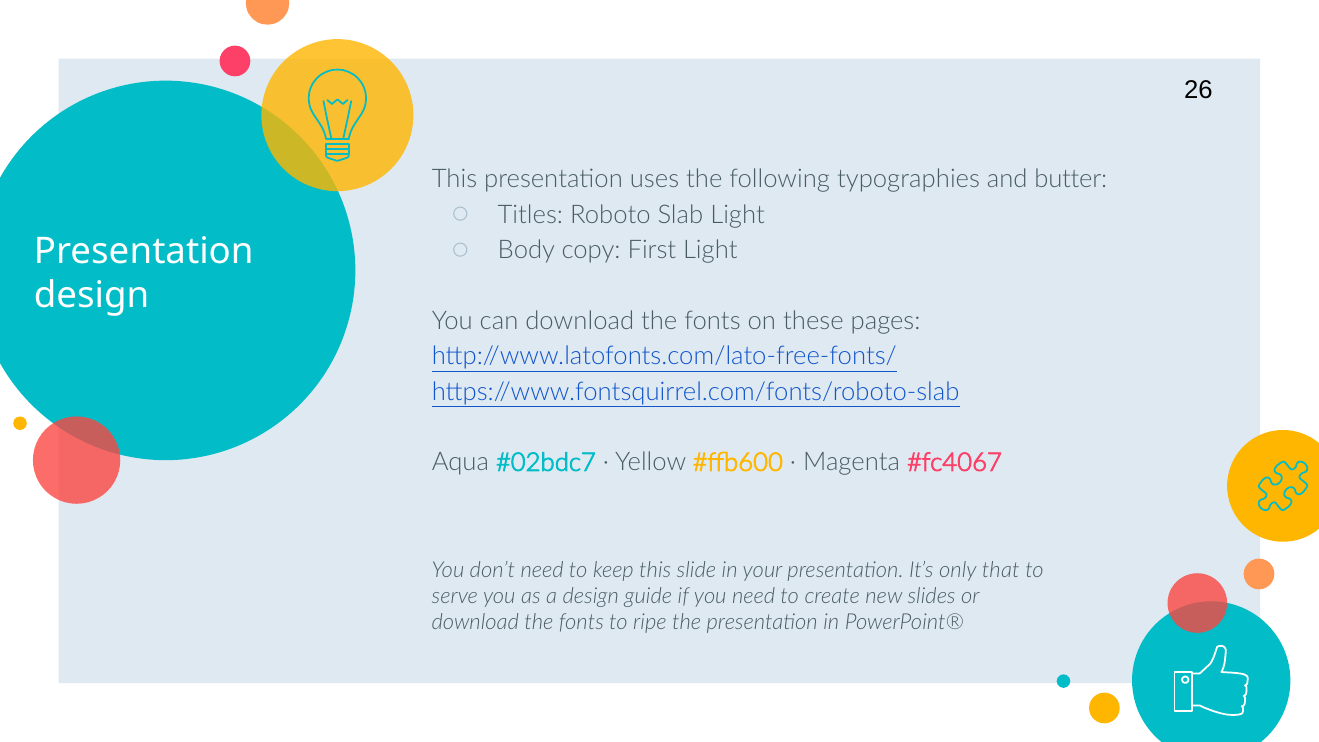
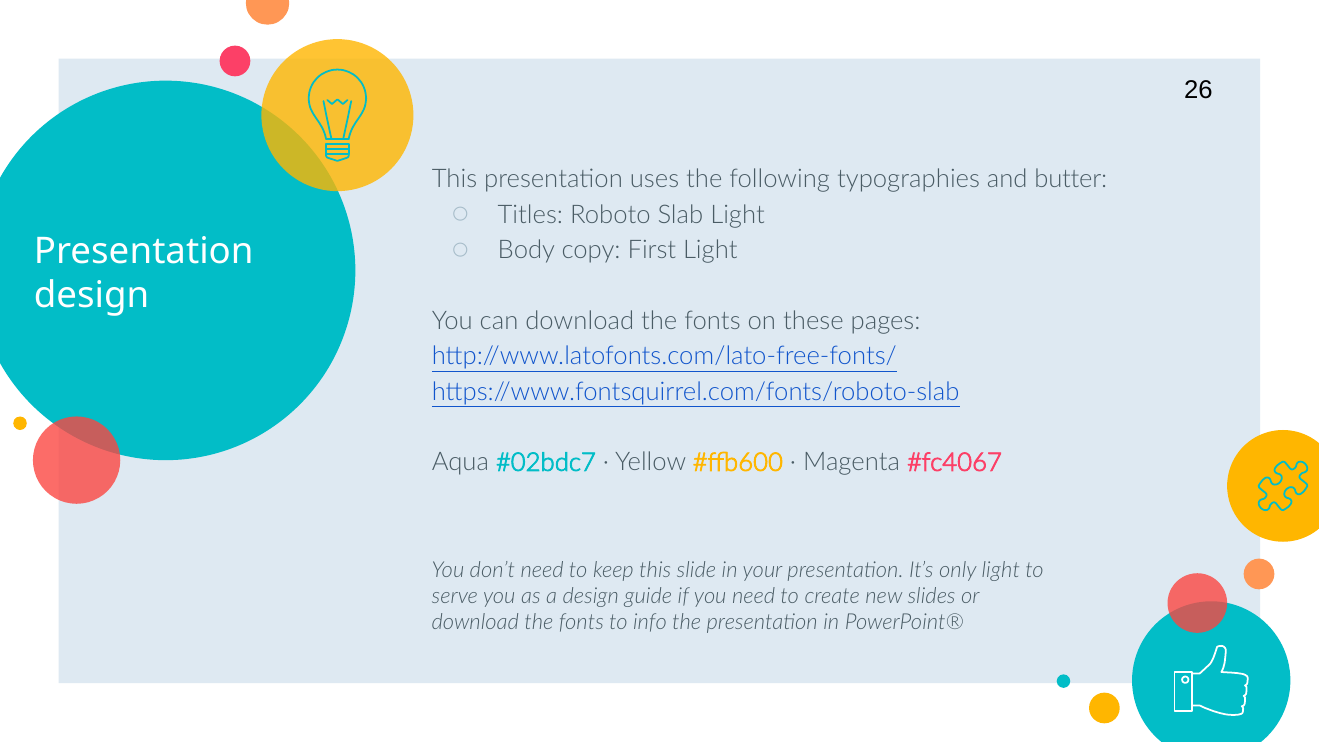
only that: that -> light
ripe: ripe -> info
